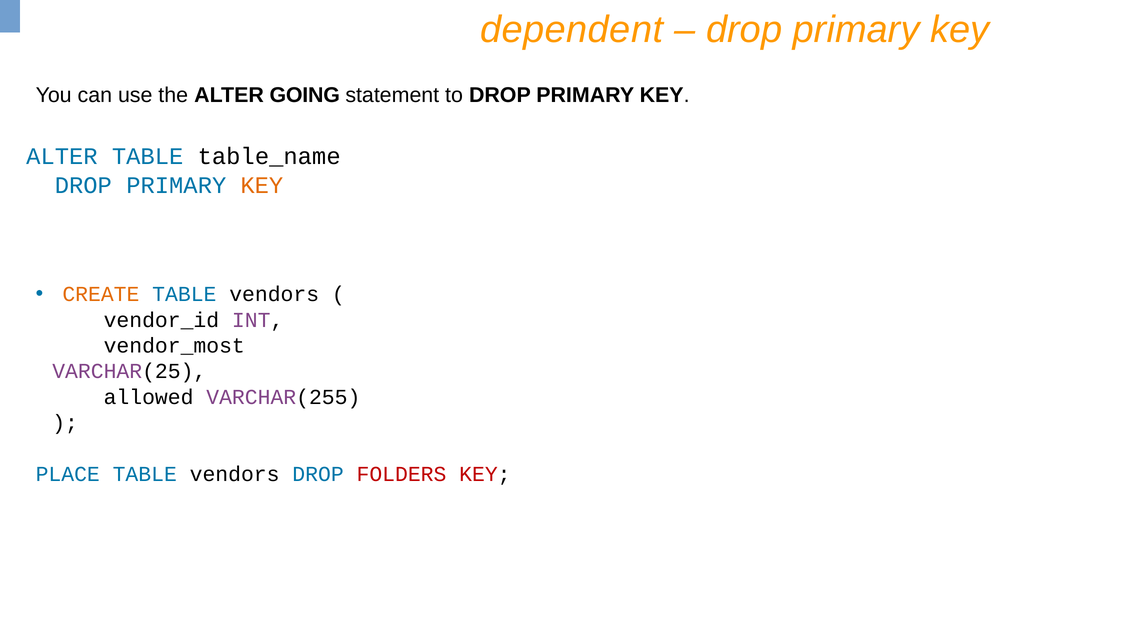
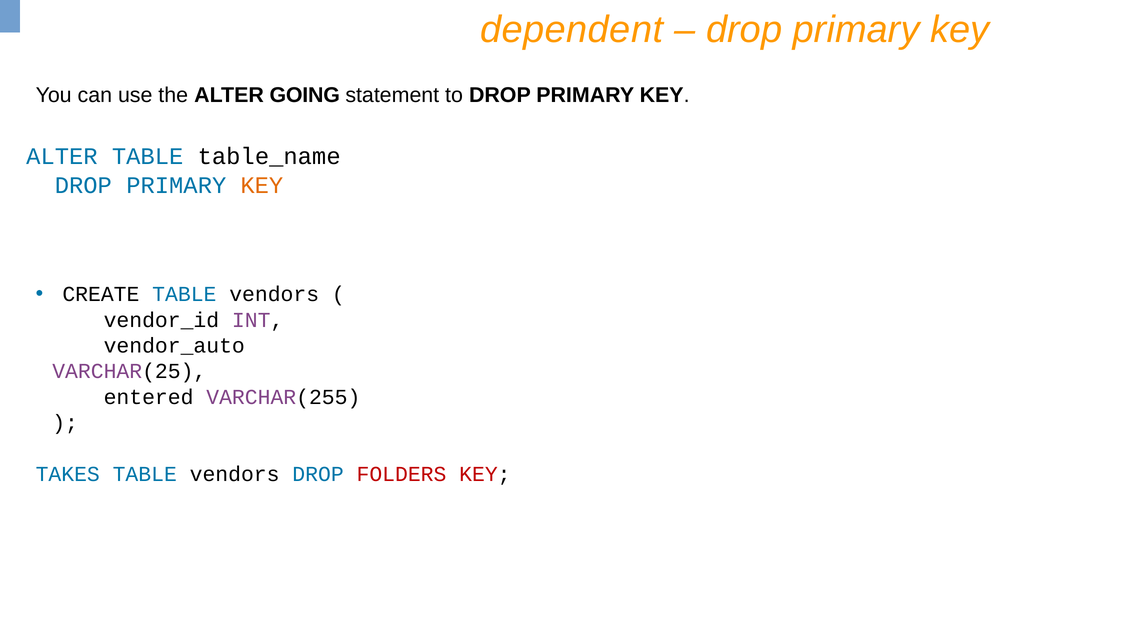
CREATE colour: orange -> black
vendor_most: vendor_most -> vendor_auto
allowed: allowed -> entered
PLACE: PLACE -> TAKES
